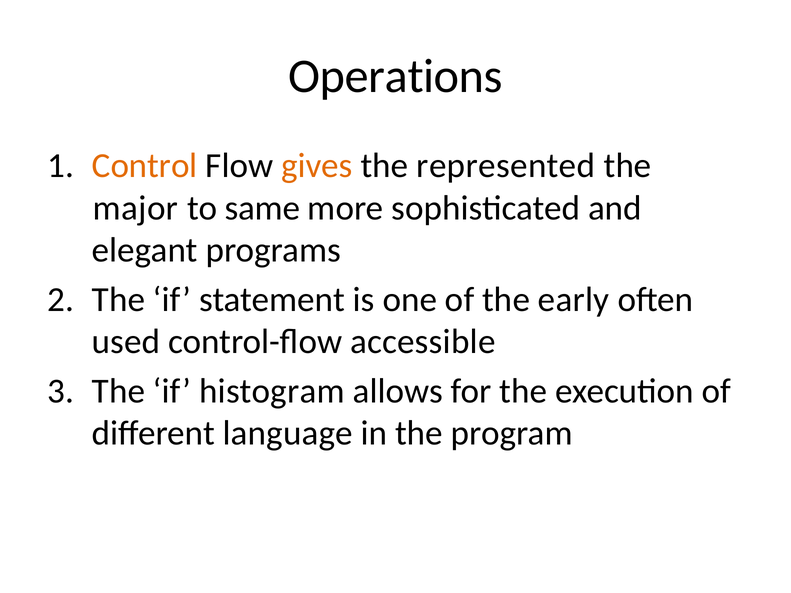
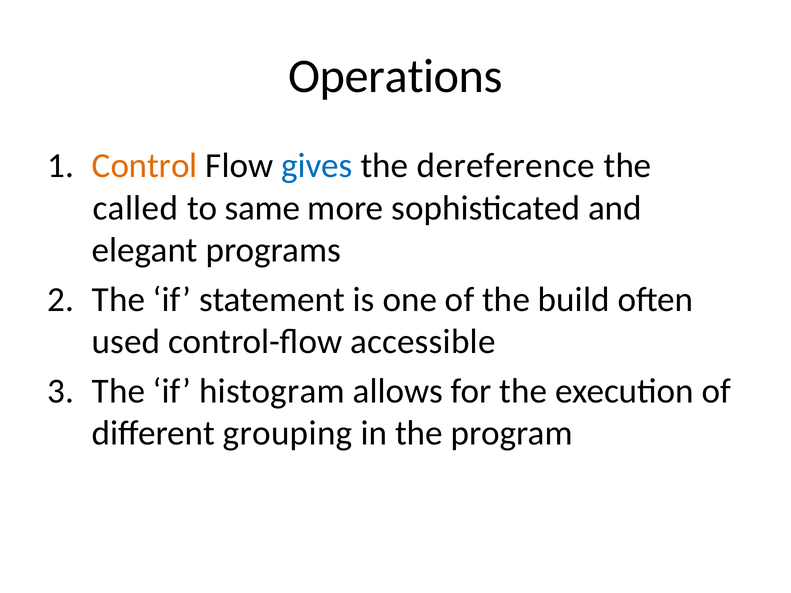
gives colour: orange -> blue
represented: represented -> dereference
major: major -> called
early: early -> build
language: language -> grouping
